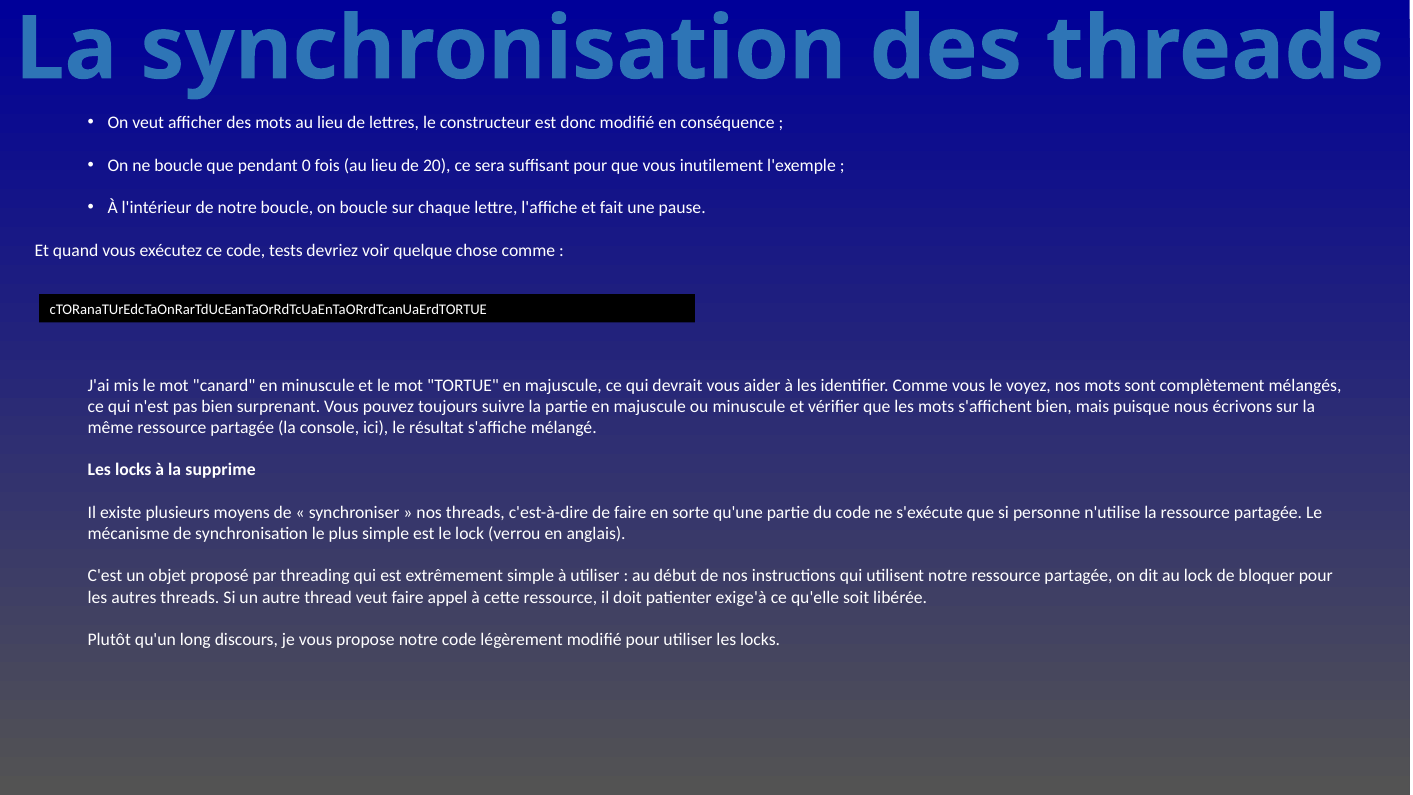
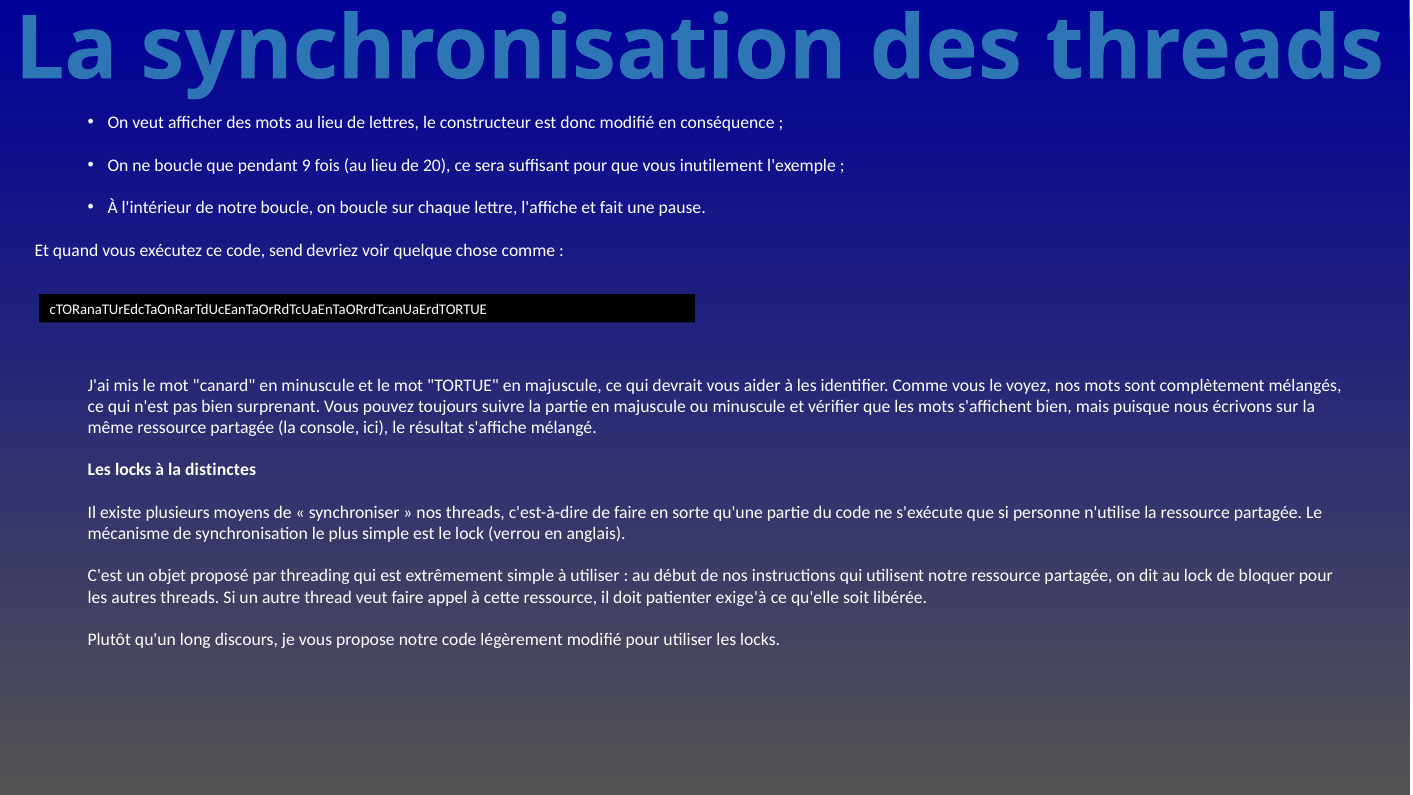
0: 0 -> 9
tests: tests -> send
supprime: supprime -> distinctes
